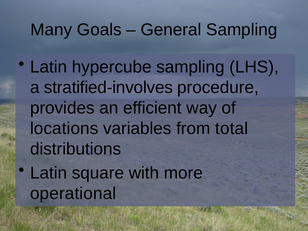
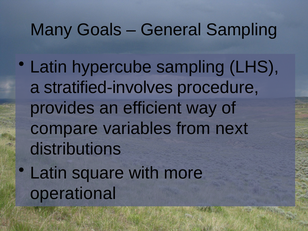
locations: locations -> compare
total: total -> next
